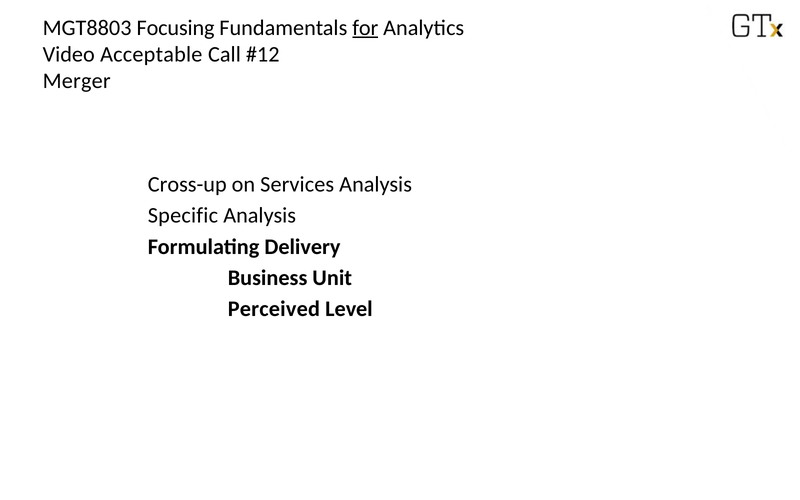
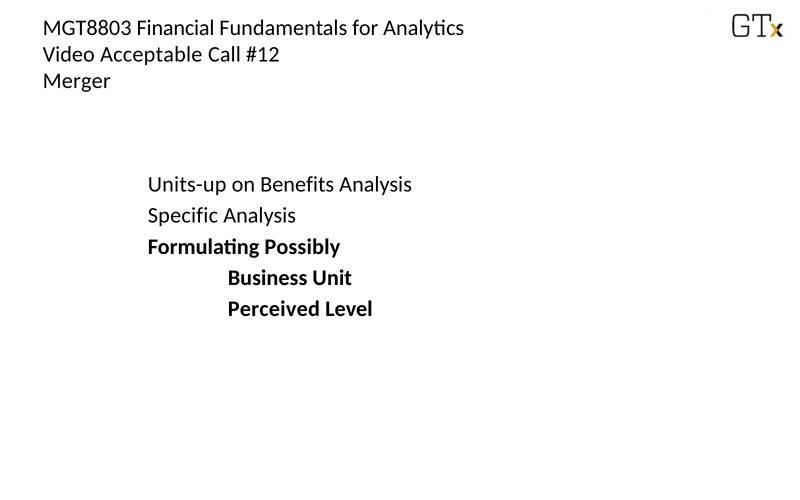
Focusing: Focusing -> Financial
for underline: present -> none
Cross-up: Cross-up -> Units-up
Services: Services -> Benefits
Delivery: Delivery -> Possibly
